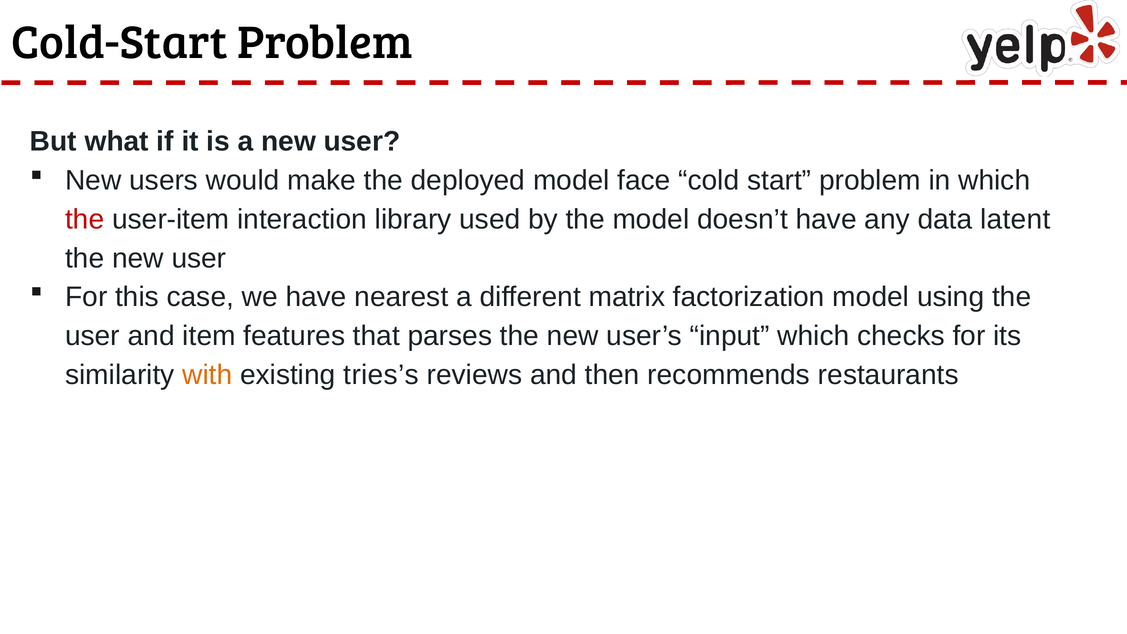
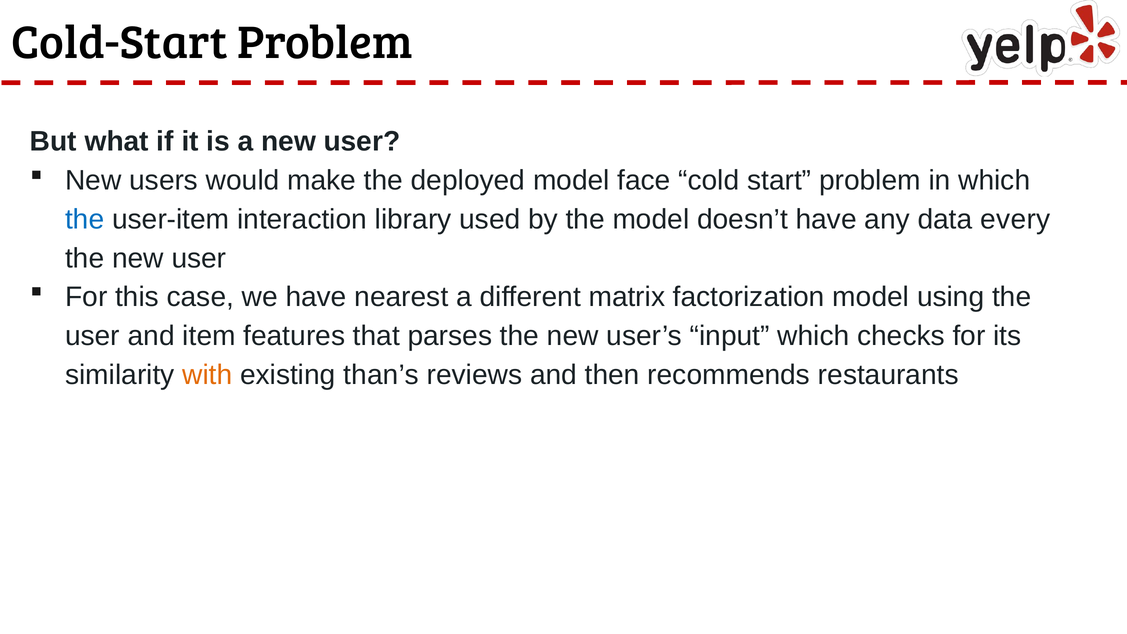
the at (85, 219) colour: red -> blue
latent: latent -> every
tries’s: tries’s -> than’s
